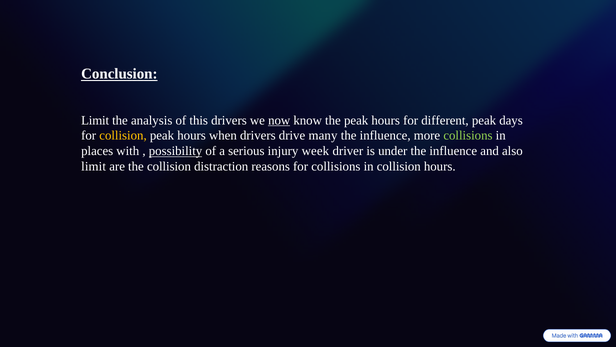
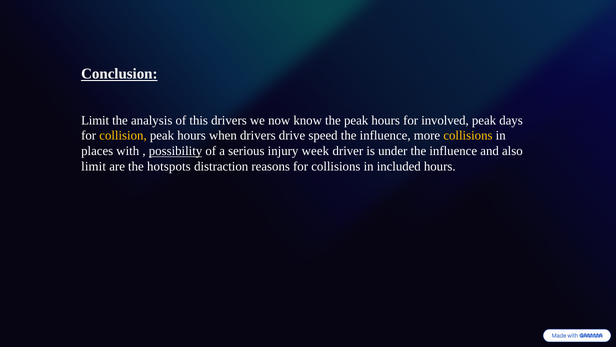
now underline: present -> none
different: different -> involved
many: many -> speed
collisions at (468, 136) colour: light green -> yellow
the collision: collision -> hotspots
in collision: collision -> included
